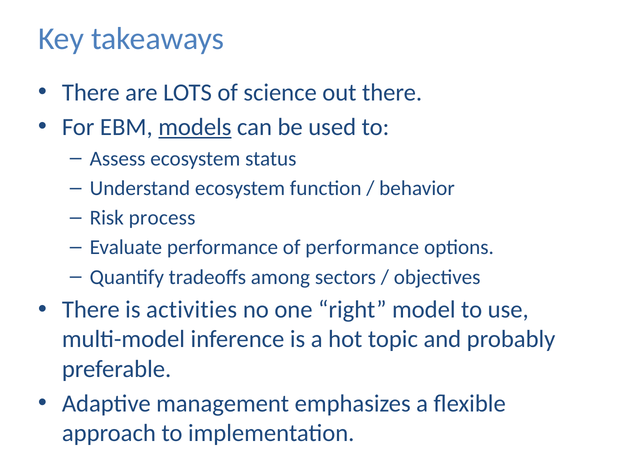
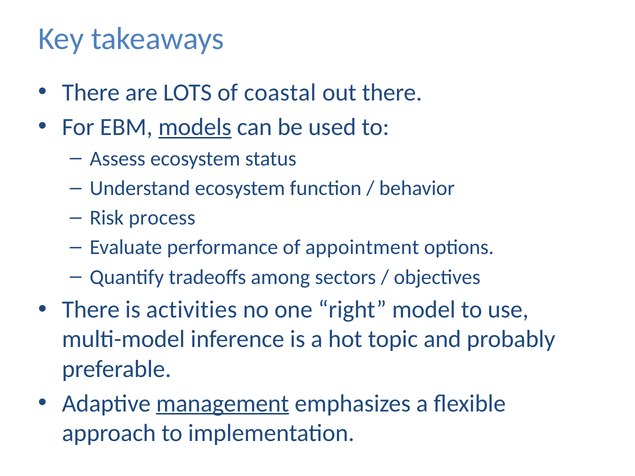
science: science -> coastal
of performance: performance -> appointment
management underline: none -> present
